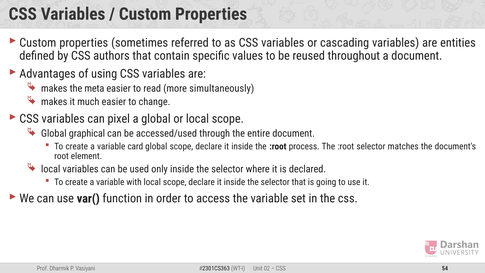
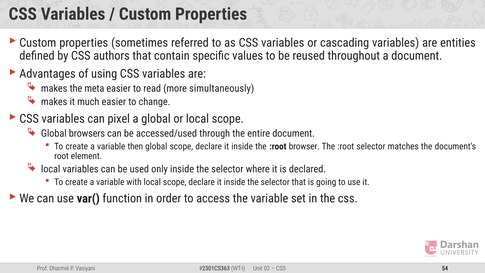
graphical: graphical -> browsers
card: card -> then
process: process -> browser
